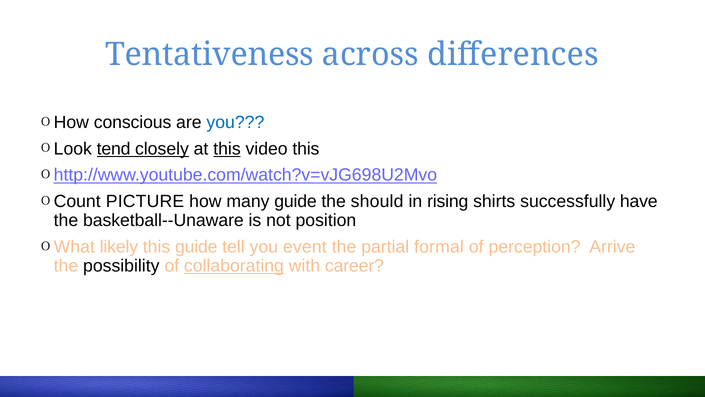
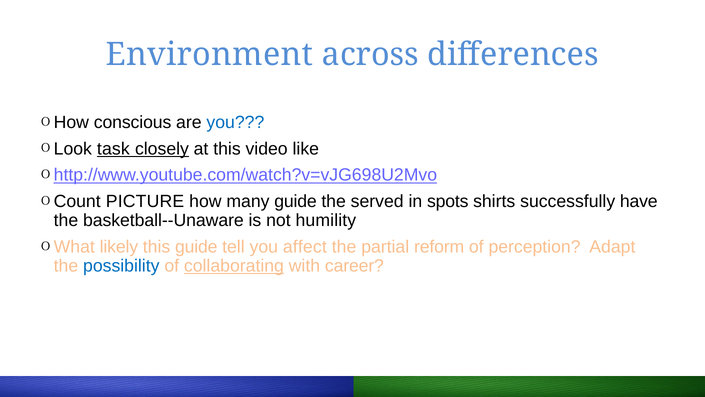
Tentativeness: Tentativeness -> Environment
tend: tend -> task
this at (227, 149) underline: present -> none
video this: this -> like
should: should -> served
rising: rising -> spots
position: position -> humility
event: event -> affect
formal: formal -> reform
Arrive: Arrive -> Adapt
possibility colour: black -> blue
